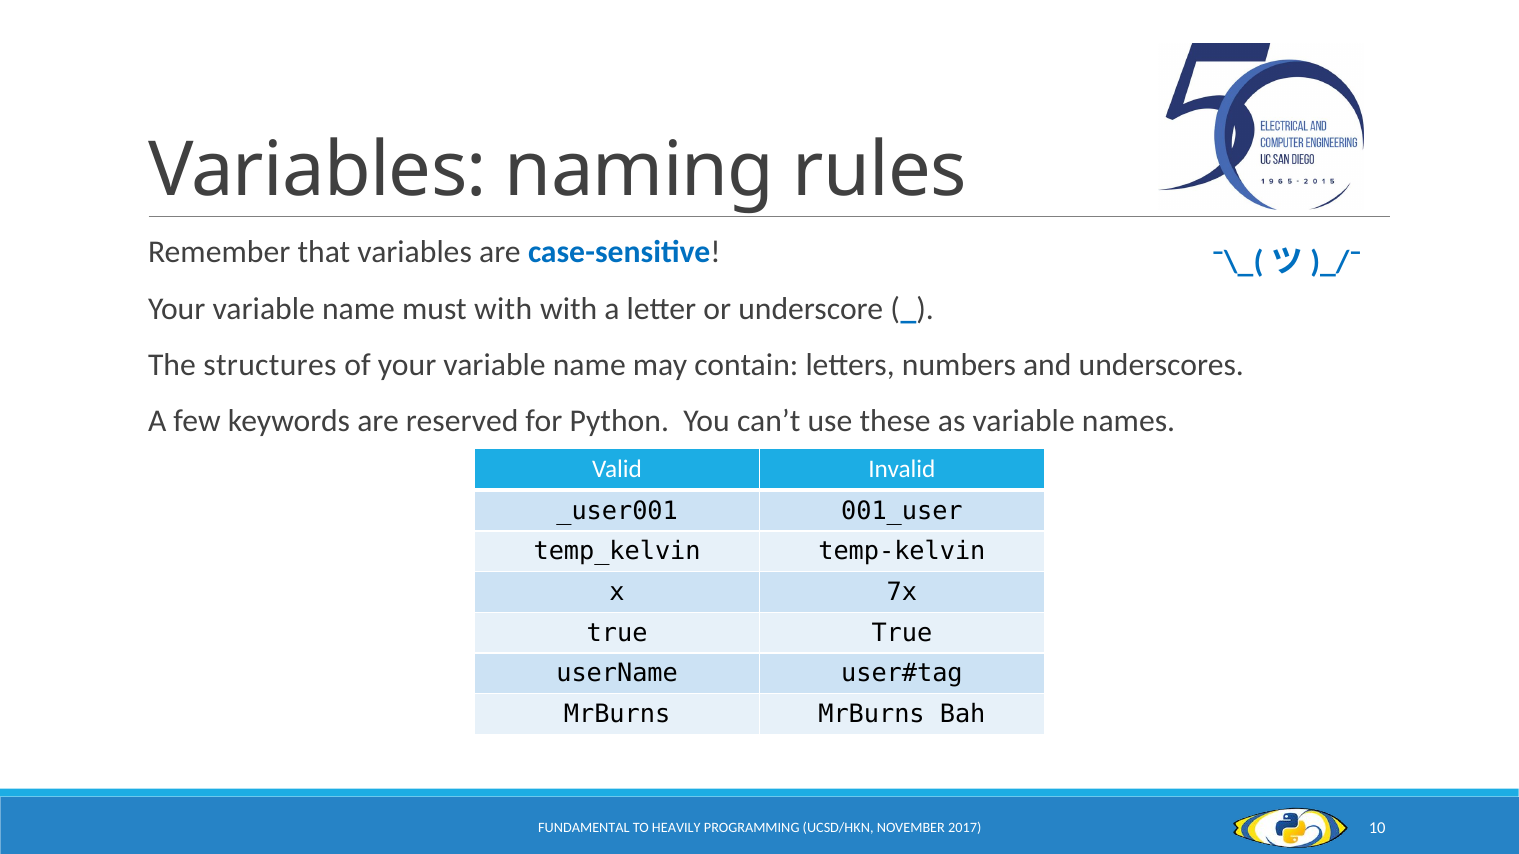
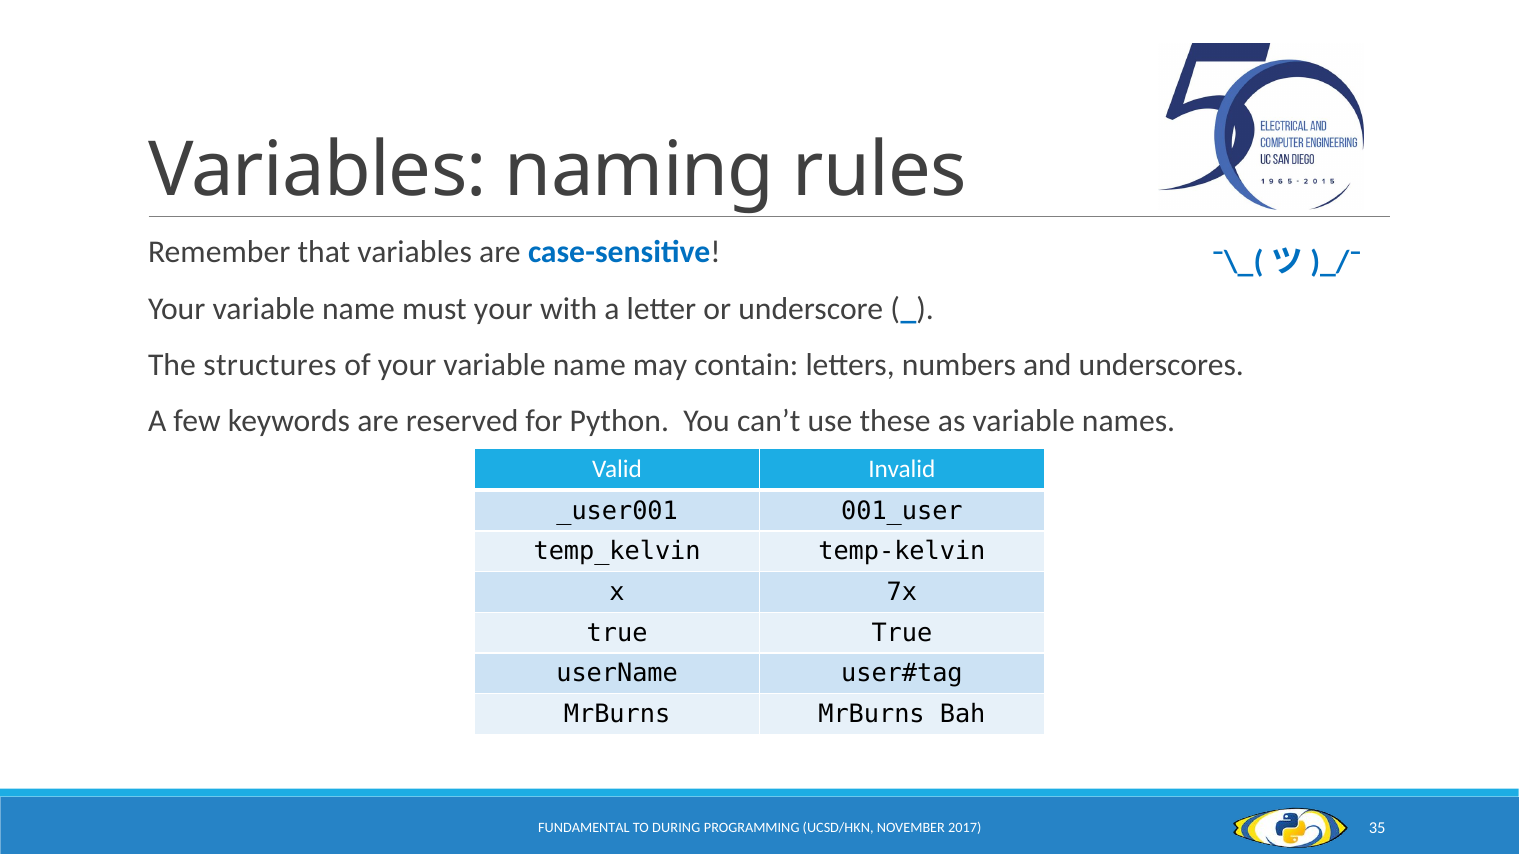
must with: with -> your
HEAVILY: HEAVILY -> DURING
10: 10 -> 35
